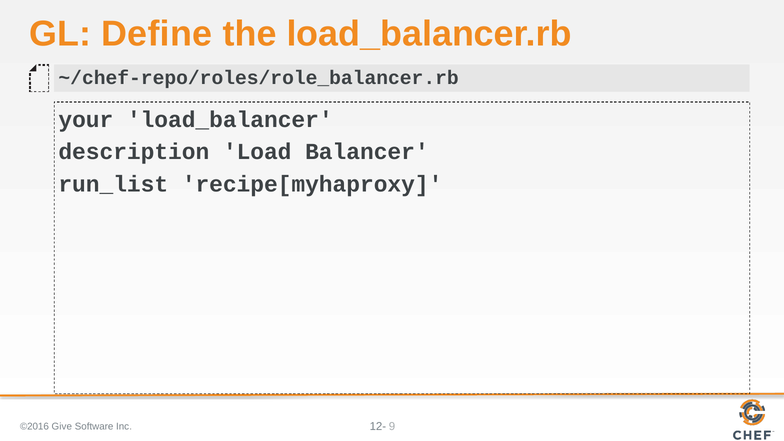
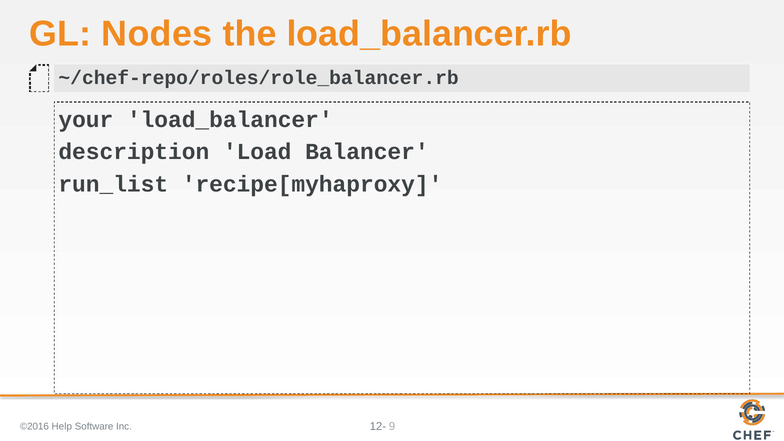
Define: Define -> Nodes
Give: Give -> Help
